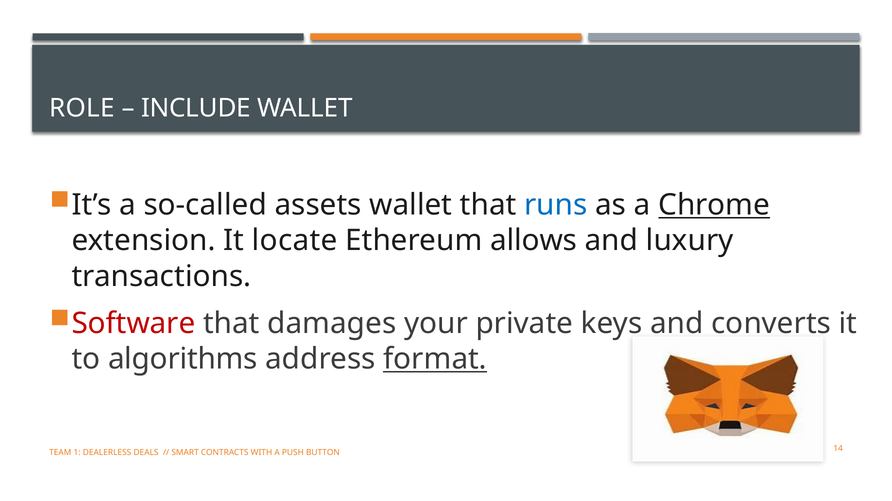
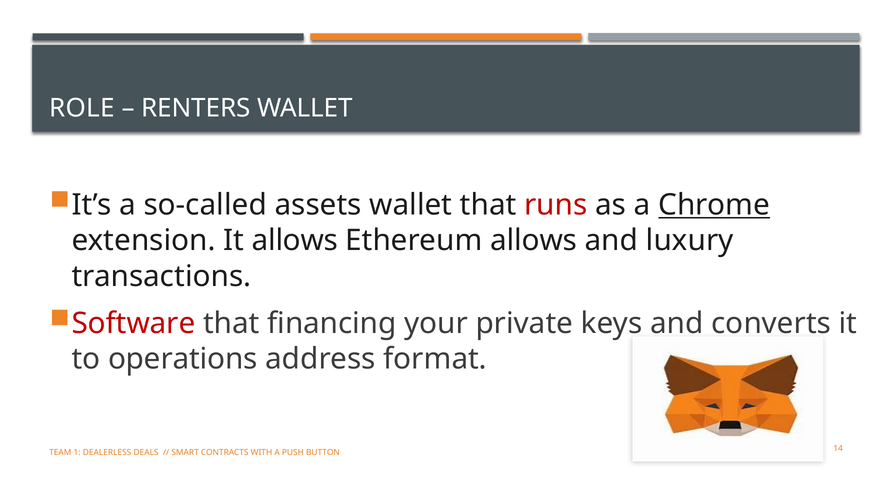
INCLUDE: INCLUDE -> RENTERS
runs colour: blue -> red
It locate: locate -> allows
damages: damages -> financing
algorithms: algorithms -> operations
format underline: present -> none
